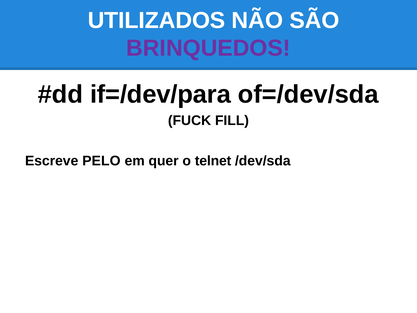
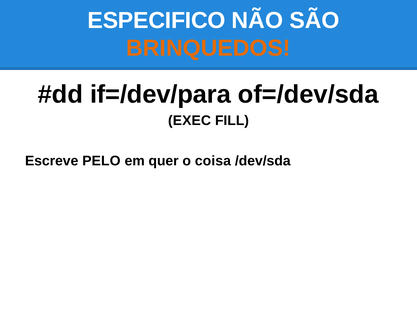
UTILIZADOS: UTILIZADOS -> ESPECIFICO
BRINQUEDOS colour: purple -> orange
FUCK: FUCK -> EXEC
telnet: telnet -> coisa
